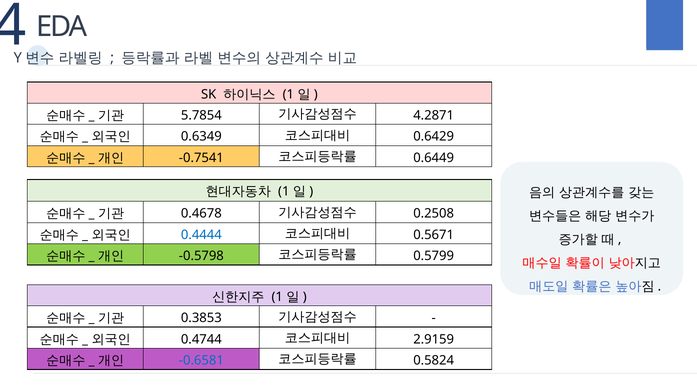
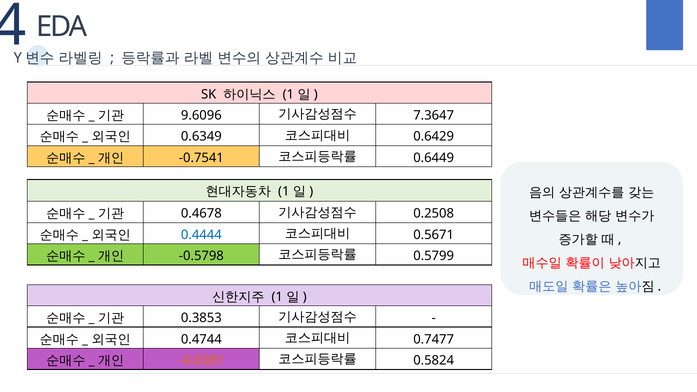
5.7854: 5.7854 -> 9.6096
4.2871: 4.2871 -> 7.3647
2.9159: 2.9159 -> 0.7477
-0.6581 colour: blue -> orange
